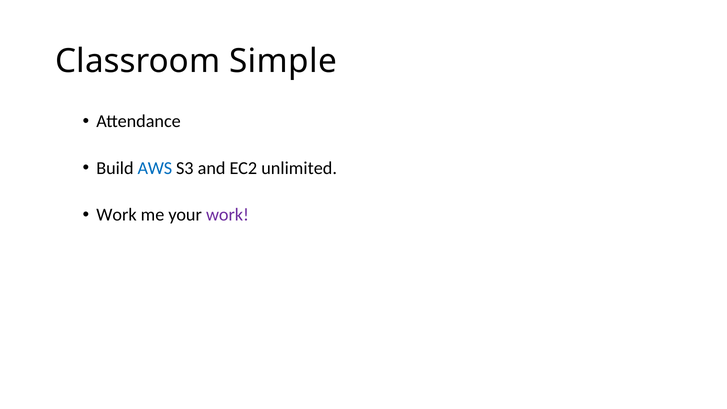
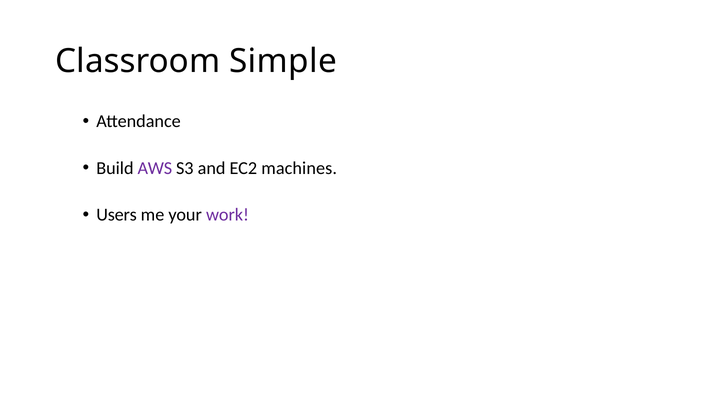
AWS colour: blue -> purple
unlimited: unlimited -> machines
Work at (116, 215): Work -> Users
